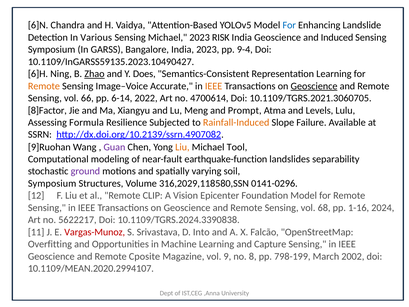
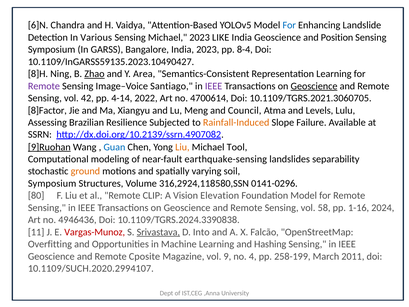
RISK: RISK -> LIKE
Induced: Induced -> Position
9-4: 9-4 -> 8-4
6]H: 6]H -> 8]H
Does: Does -> Area
Remote at (44, 86) colour: orange -> purple
Accurate: Accurate -> Santiago
IEEE at (214, 86) colour: orange -> purple
66: 66 -> 42
6-14: 6-14 -> 4-14
Prompt: Prompt -> Council
Formula: Formula -> Brazilian
9]Ruohan underline: none -> present
Guan colour: purple -> blue
earthquake-function: earthquake-function -> earthquake-sensing
ground colour: purple -> orange
316,2029,118580,SSN: 316,2029,118580,SSN -> 316,2924,118580,SSN
12: 12 -> 80
Epicenter: Epicenter -> Elevation
68: 68 -> 58
5622217: 5622217 -> 4946436
Srivastava underline: none -> present
Capture: Capture -> Hashing
8: 8 -> 4
798-199: 798-199 -> 258-199
2002: 2002 -> 2011
10.1109/MEAN.2020.2994107: 10.1109/MEAN.2020.2994107 -> 10.1109/SUCH.2020.2994107
